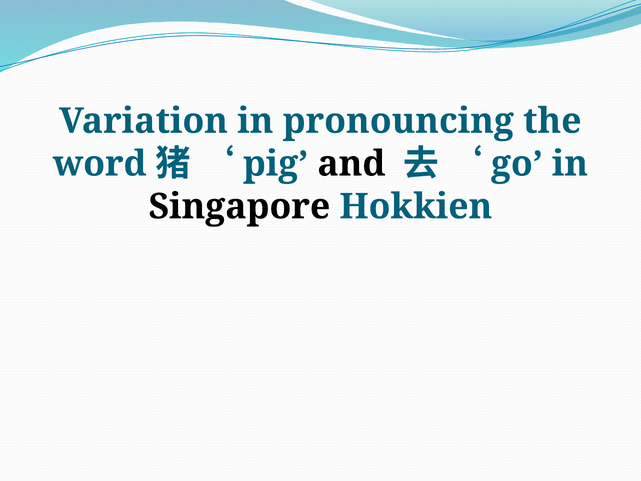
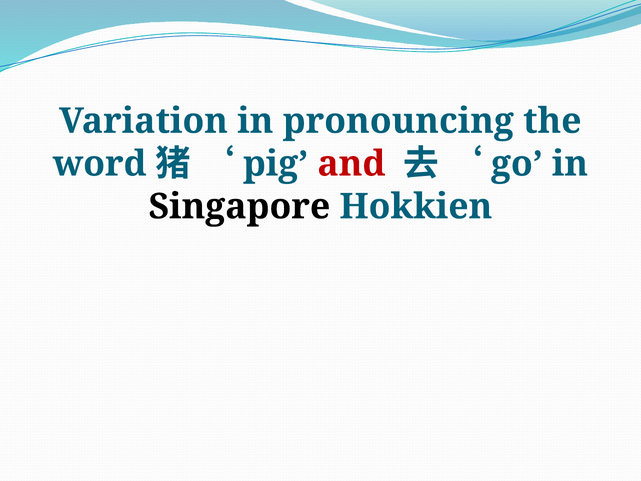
and colour: black -> red
